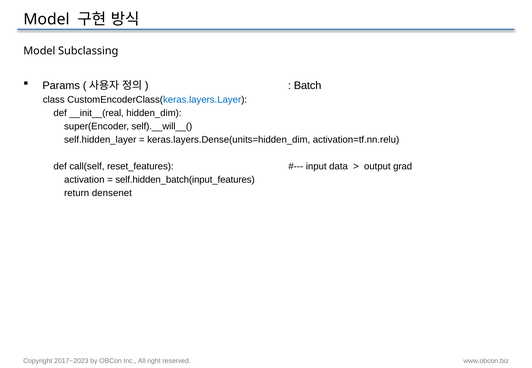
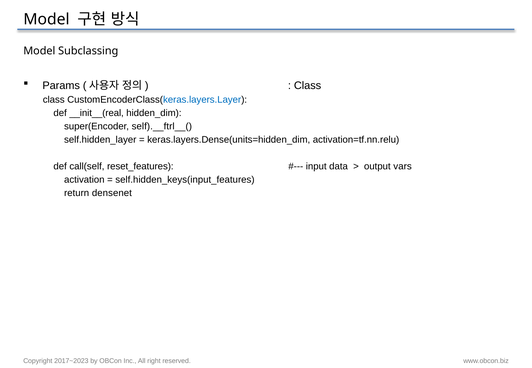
Batch at (308, 86): Batch -> Class
self).__will__(: self).__will__( -> self).__ftrl__(
grad: grad -> vars
self.hidden_batch(input_features: self.hidden_batch(input_features -> self.hidden_keys(input_features
